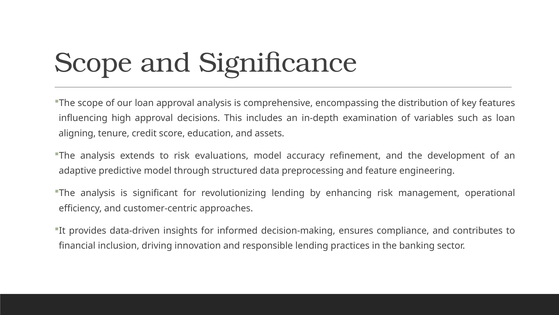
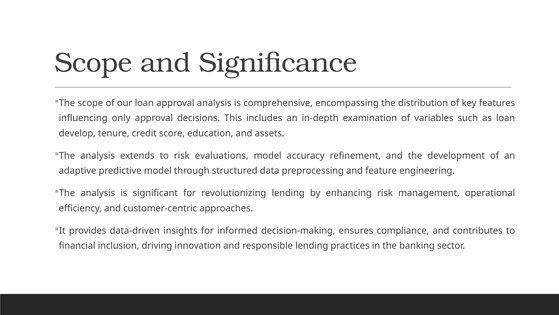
high: high -> only
aligning: aligning -> develop
